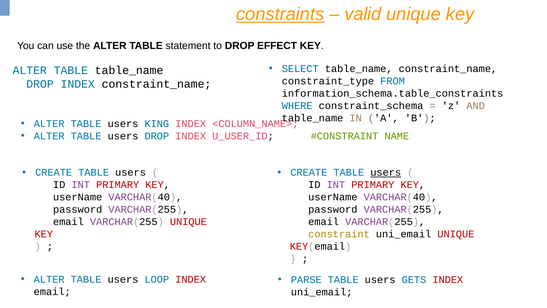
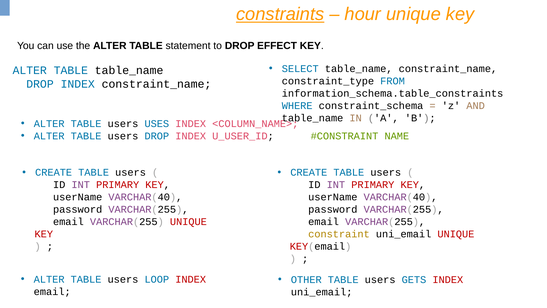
valid: valid -> hour
KING: KING -> USES
users at (386, 172) underline: present -> none
PARSE: PARSE -> OTHER
